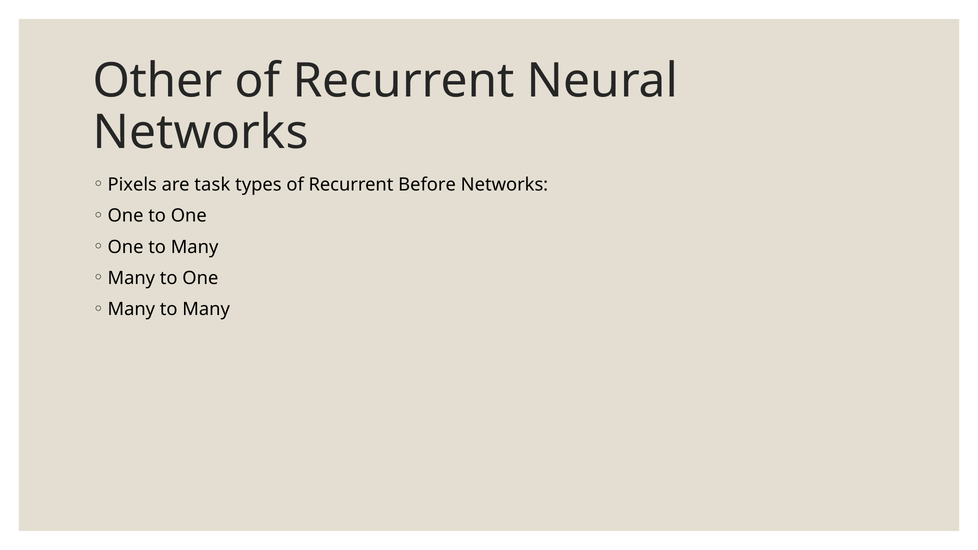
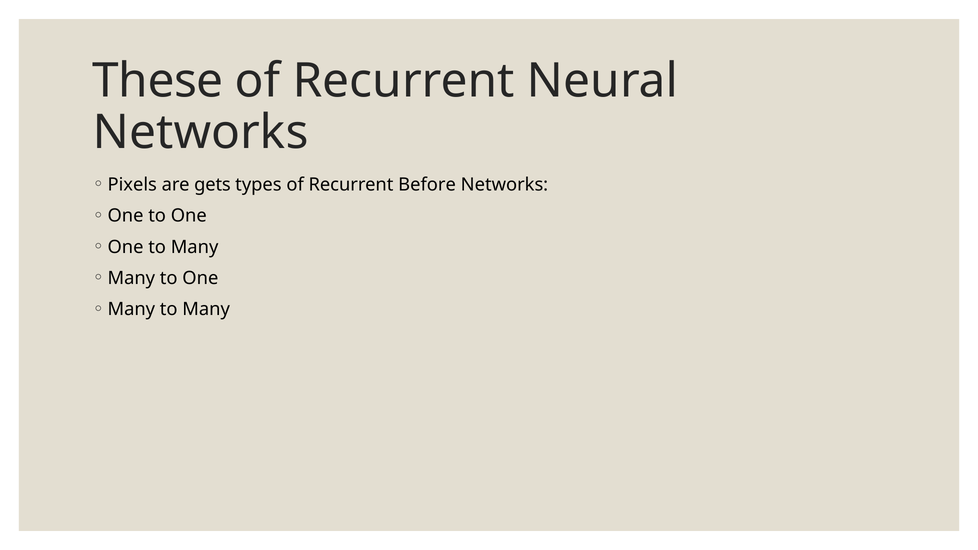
Other: Other -> These
task: task -> gets
